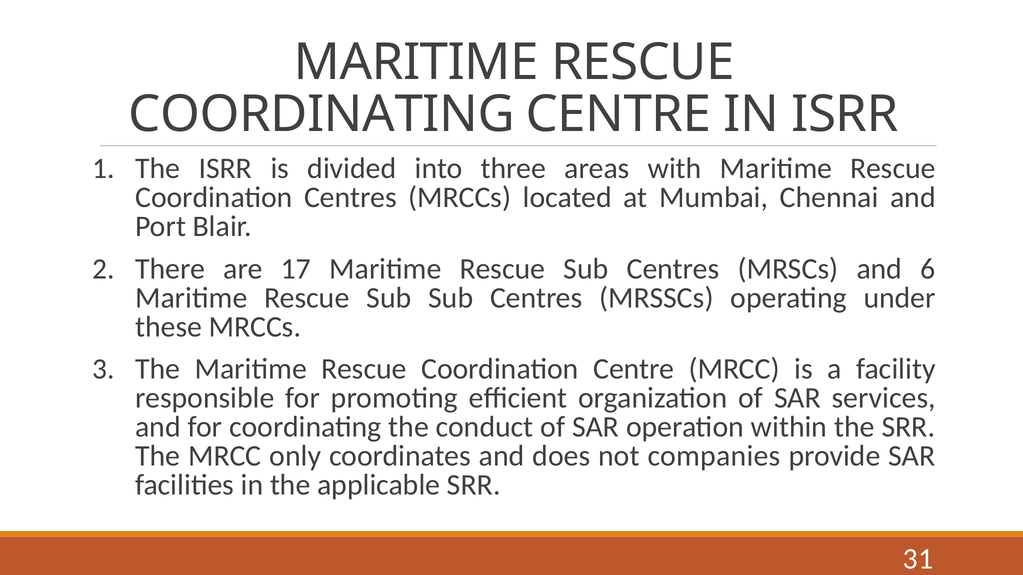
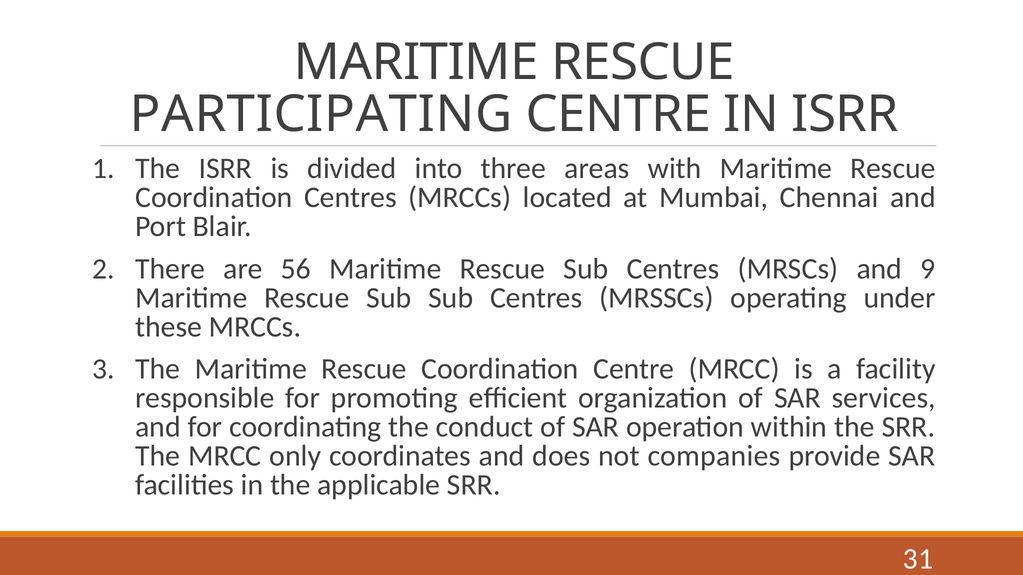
COORDINATING at (322, 115): COORDINATING -> PARTICIPATING
17: 17 -> 56
6: 6 -> 9
